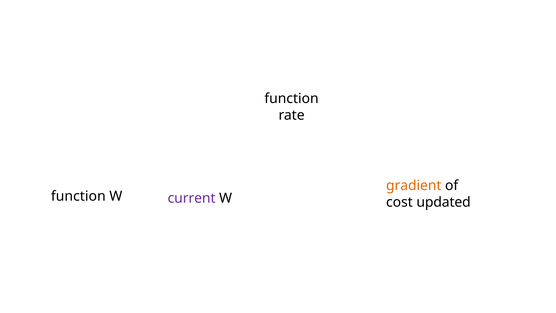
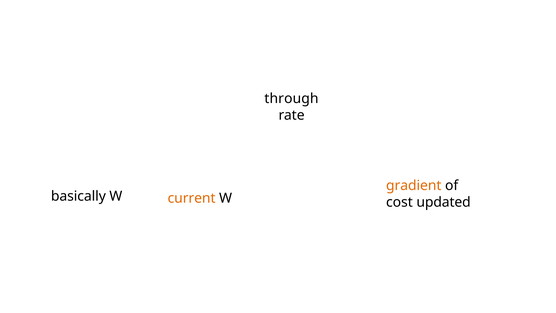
function at (292, 98): function -> through
function at (78, 196): function -> basically
current colour: purple -> orange
